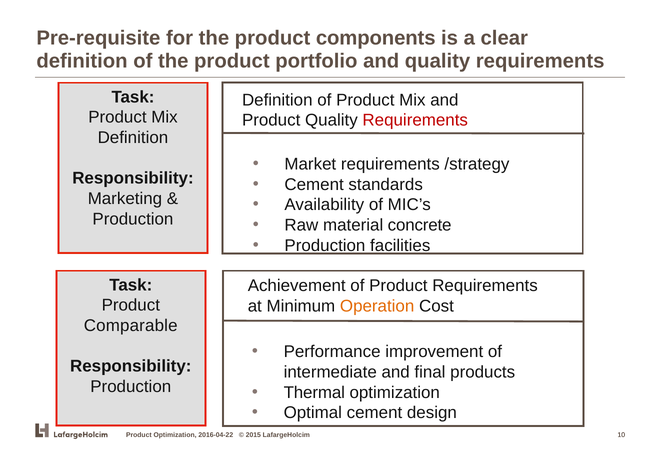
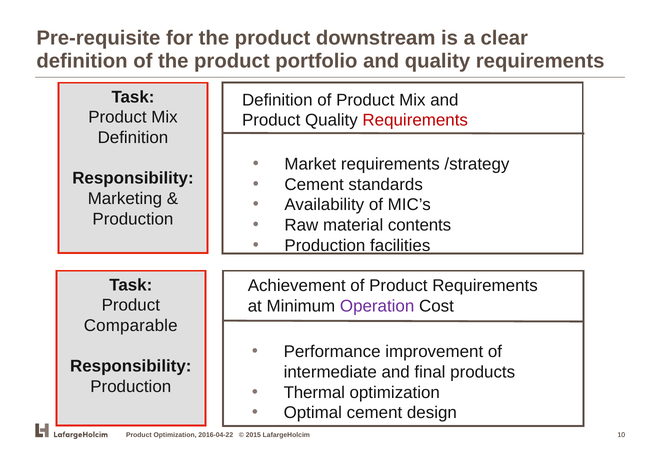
components: components -> downstream
concrete: concrete -> contents
Operation colour: orange -> purple
